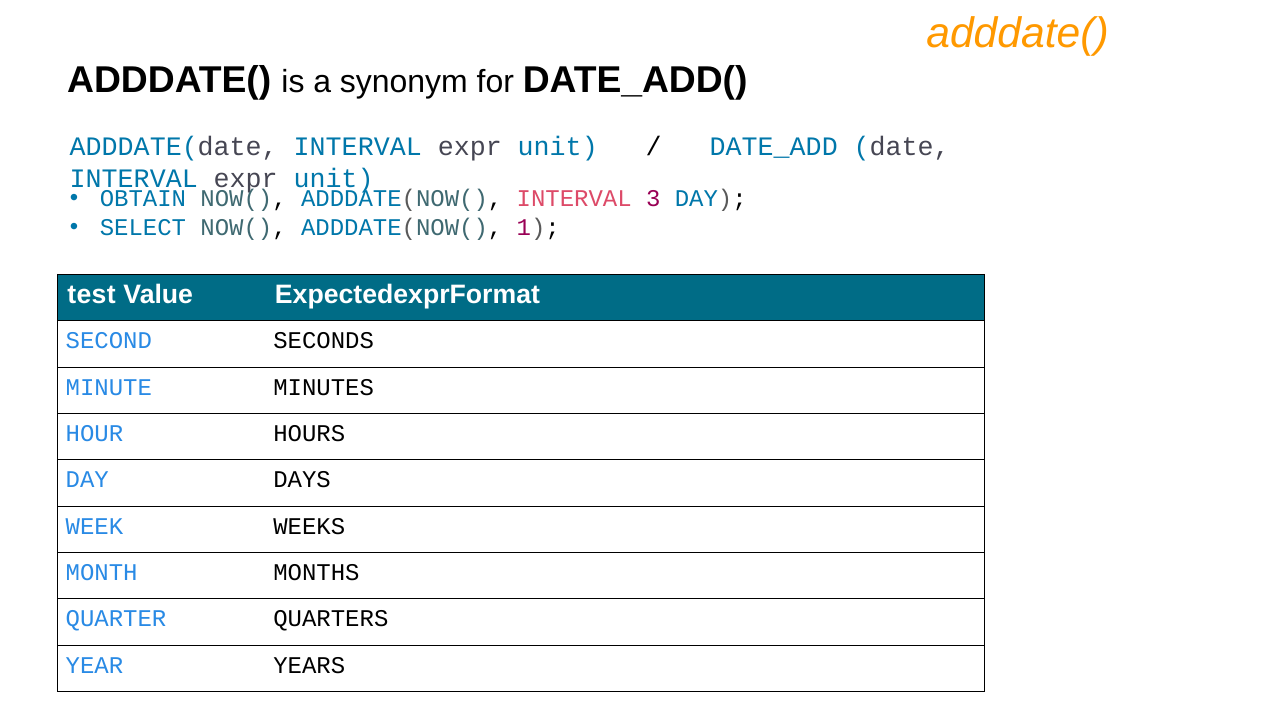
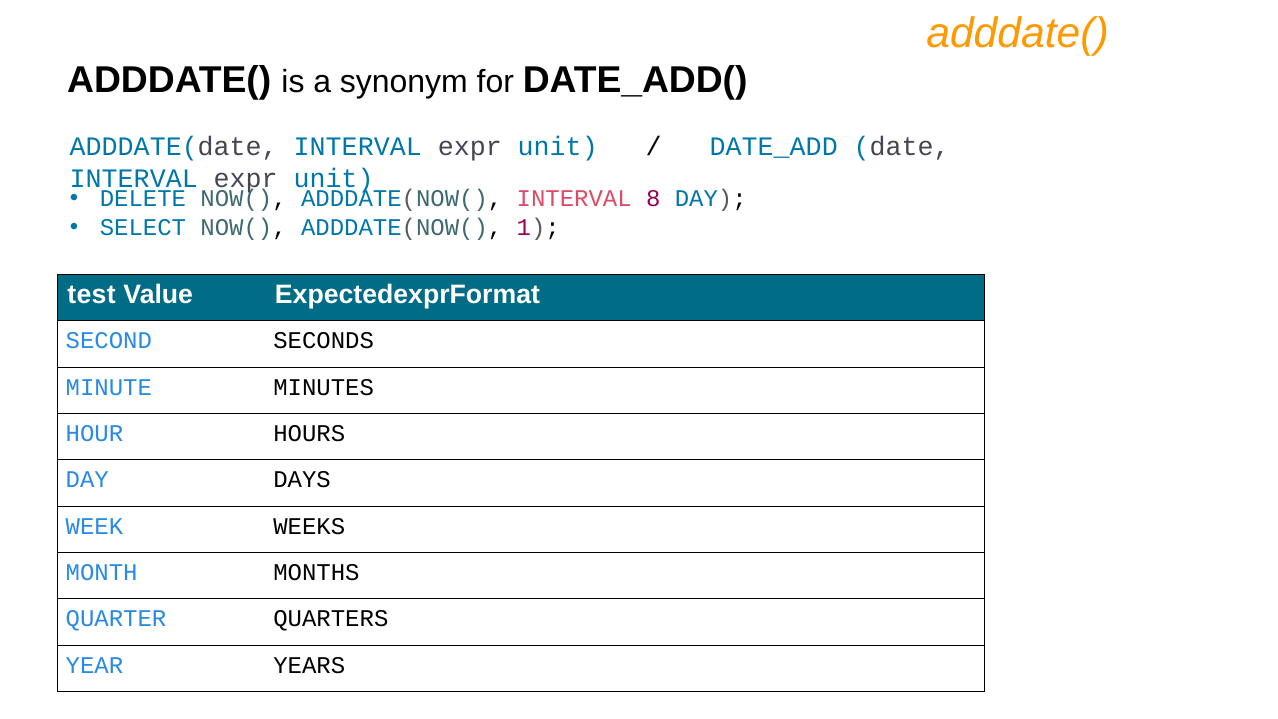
OBTAIN: OBTAIN -> DELETE
3: 3 -> 8
